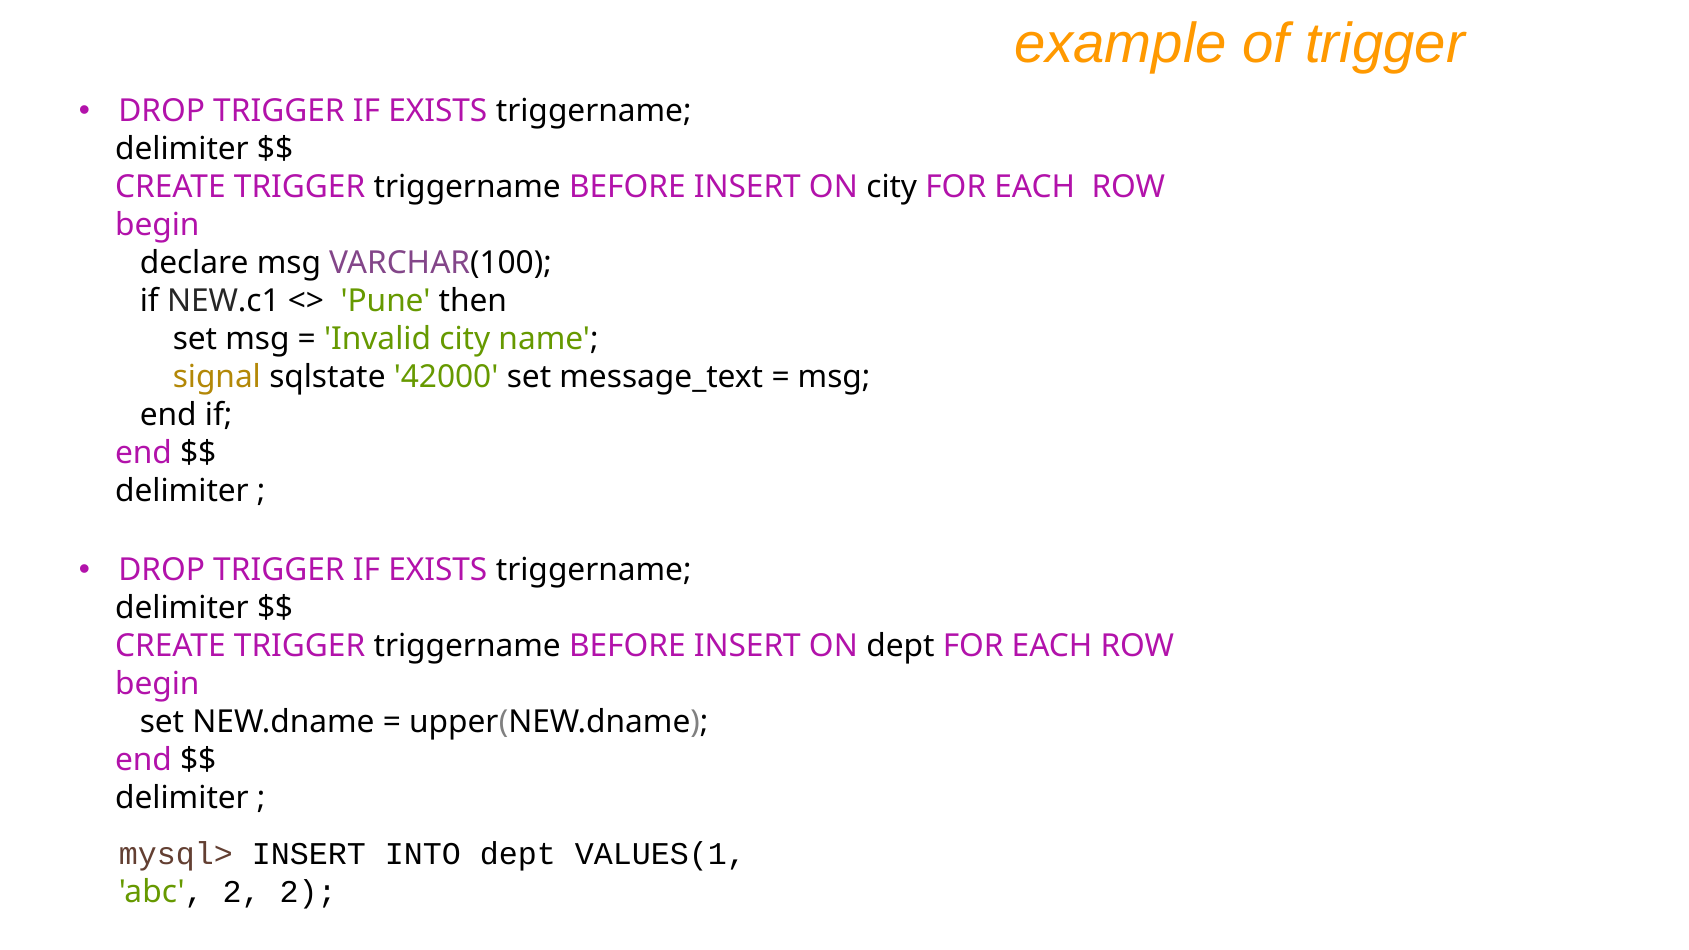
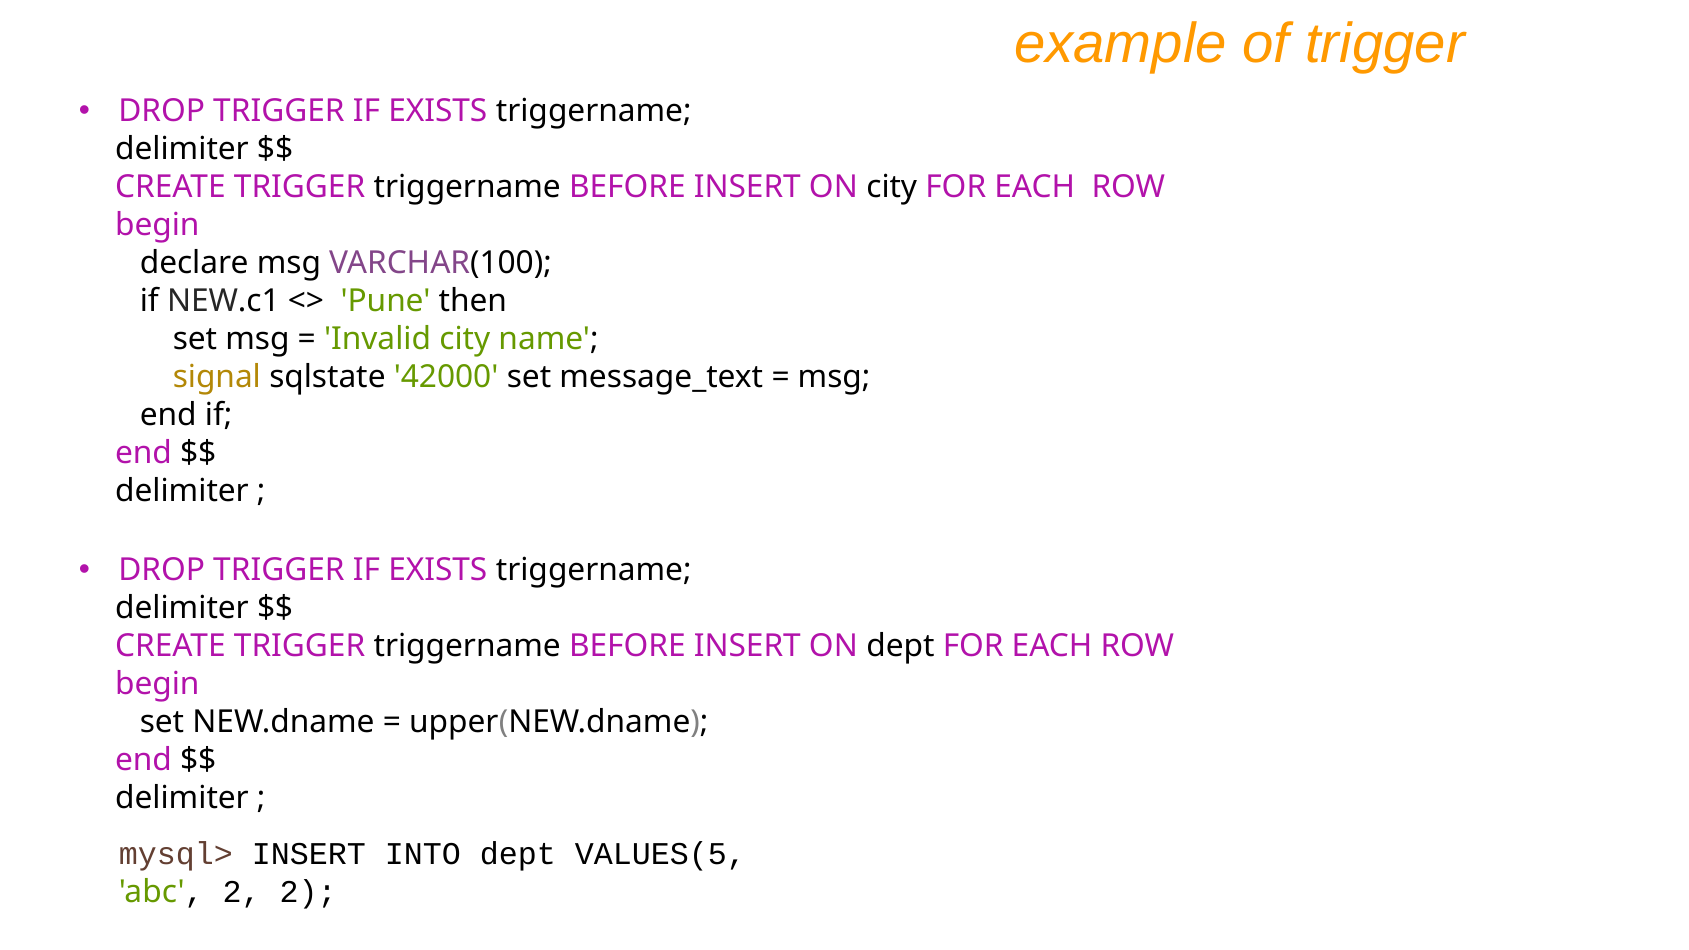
VALUES(1: VALUES(1 -> VALUES(5
